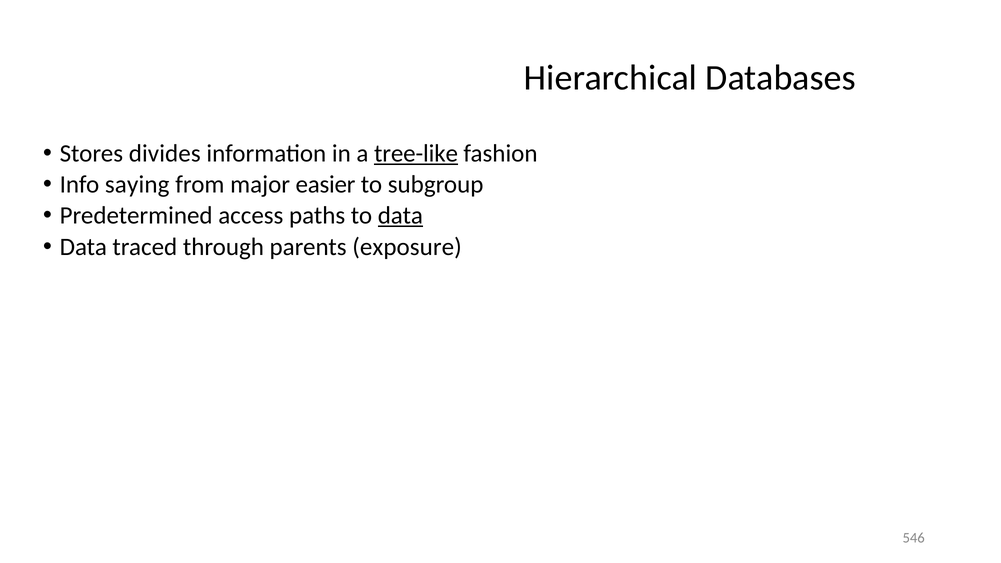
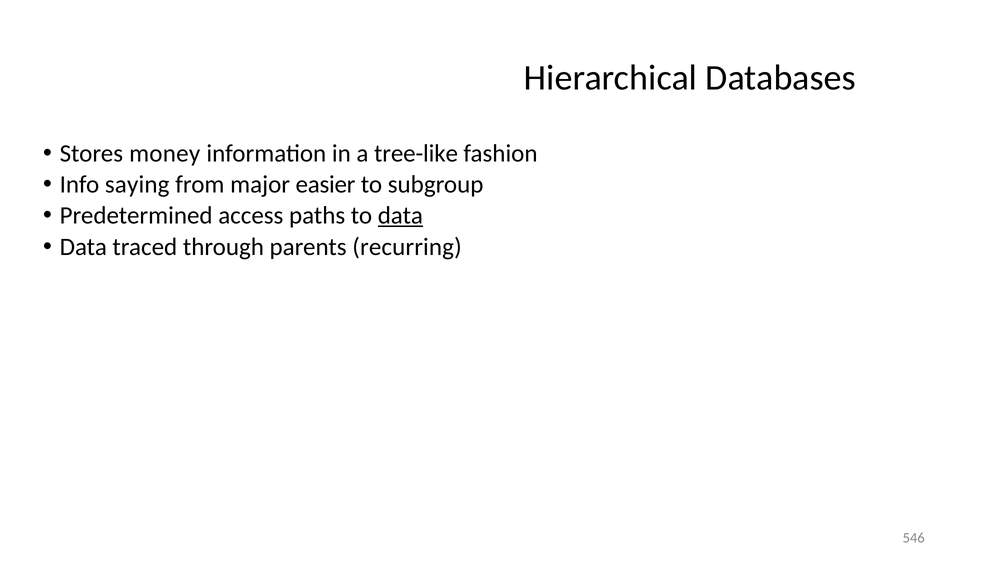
divides: divides -> money
tree-like underline: present -> none
exposure: exposure -> recurring
